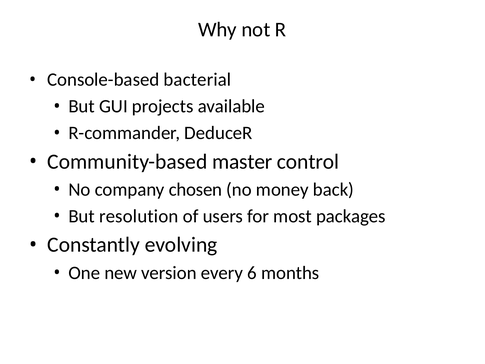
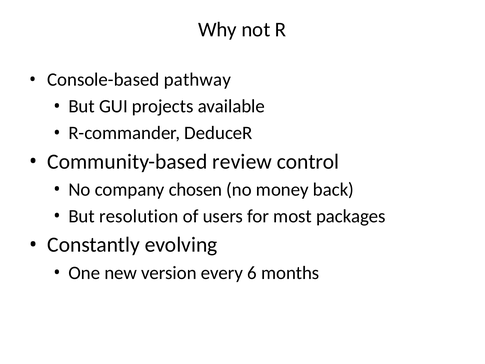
bacterial: bacterial -> pathway
master: master -> review
